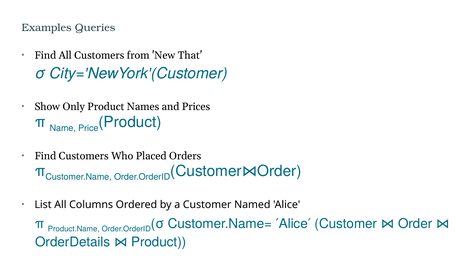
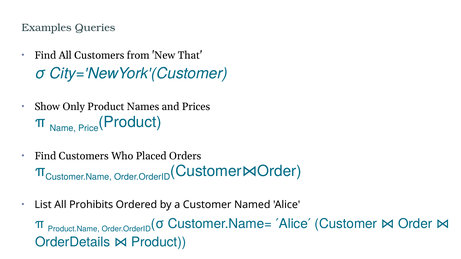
Columns: Columns -> Prohibits
